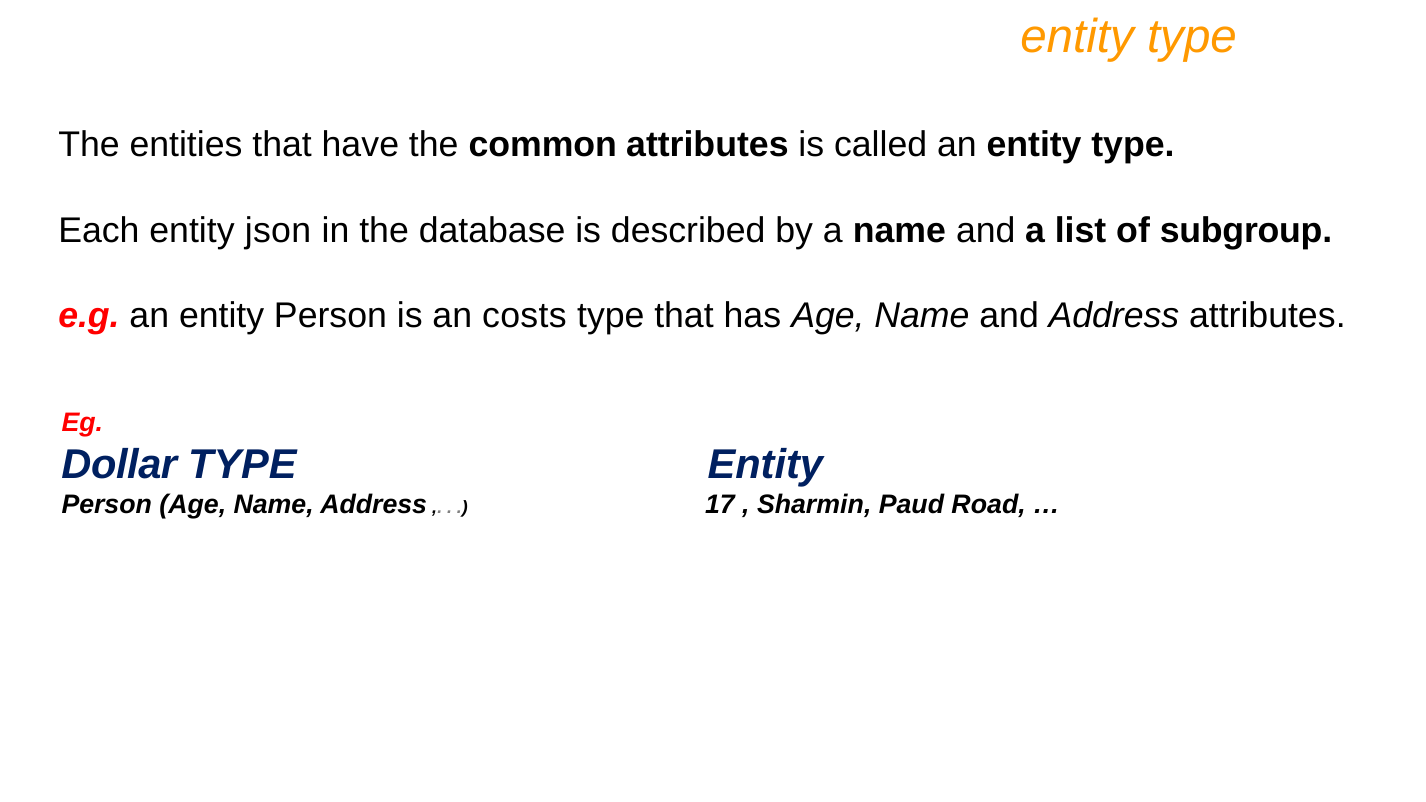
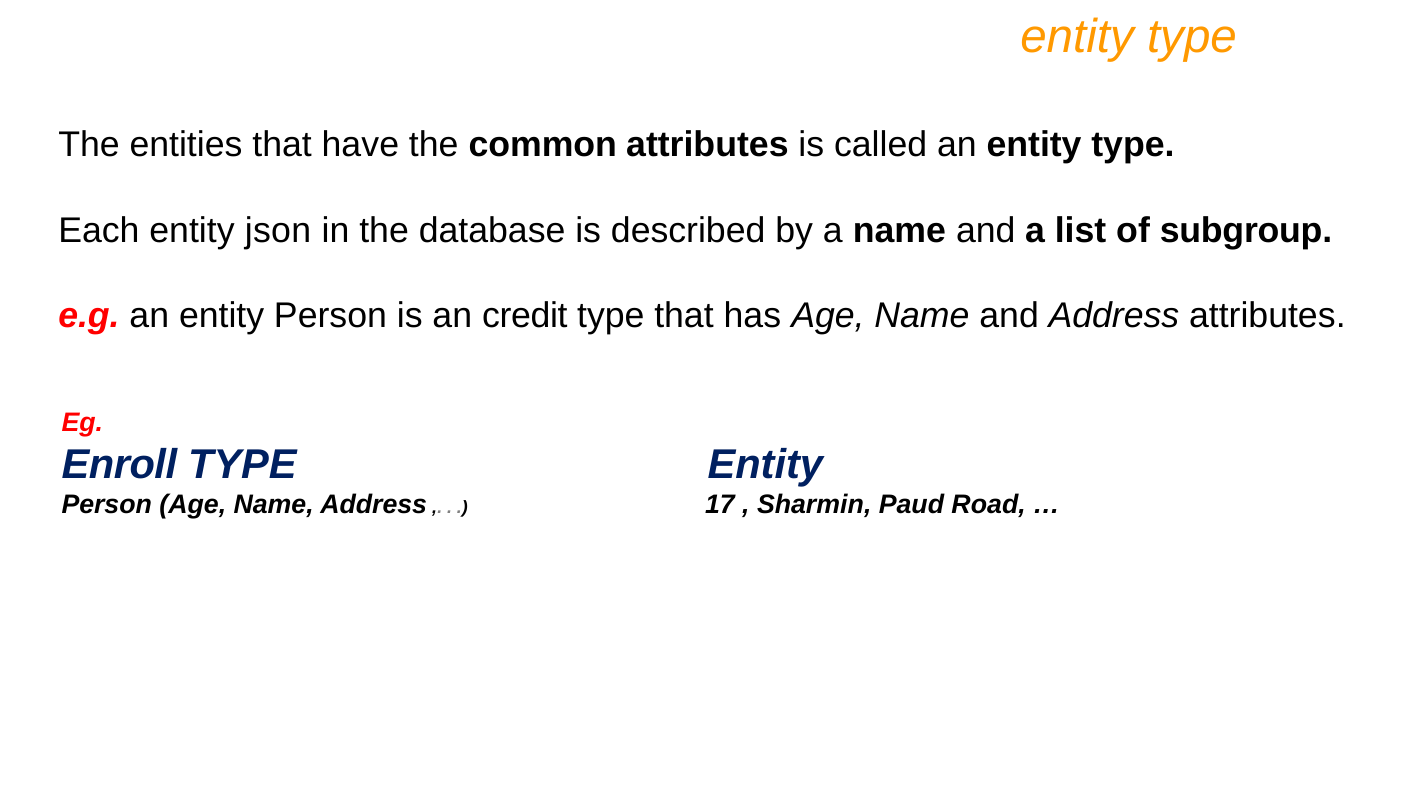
costs: costs -> credit
Dollar: Dollar -> Enroll
